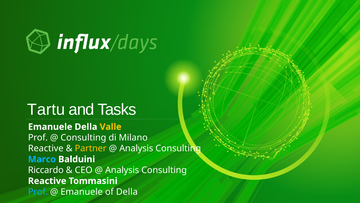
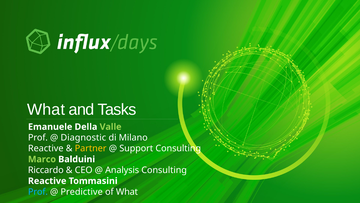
Tartu at (46, 109): Tartu -> What
Valle colour: yellow -> light green
Consulting at (83, 137): Consulting -> Diagnostic
Analysis at (136, 148): Analysis -> Support
Marco colour: light blue -> light green
Emanuele at (82, 191): Emanuele -> Predictive
of Della: Della -> What
